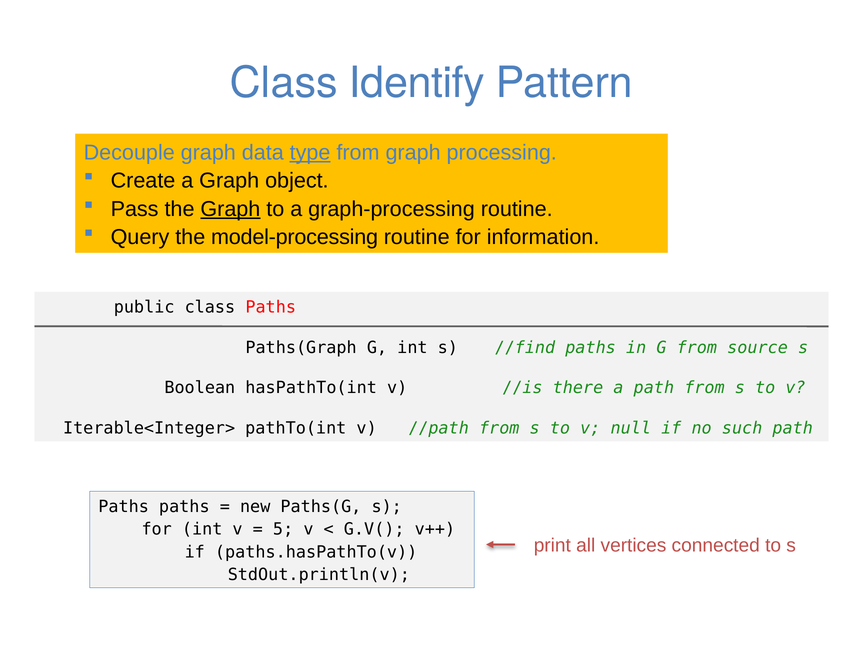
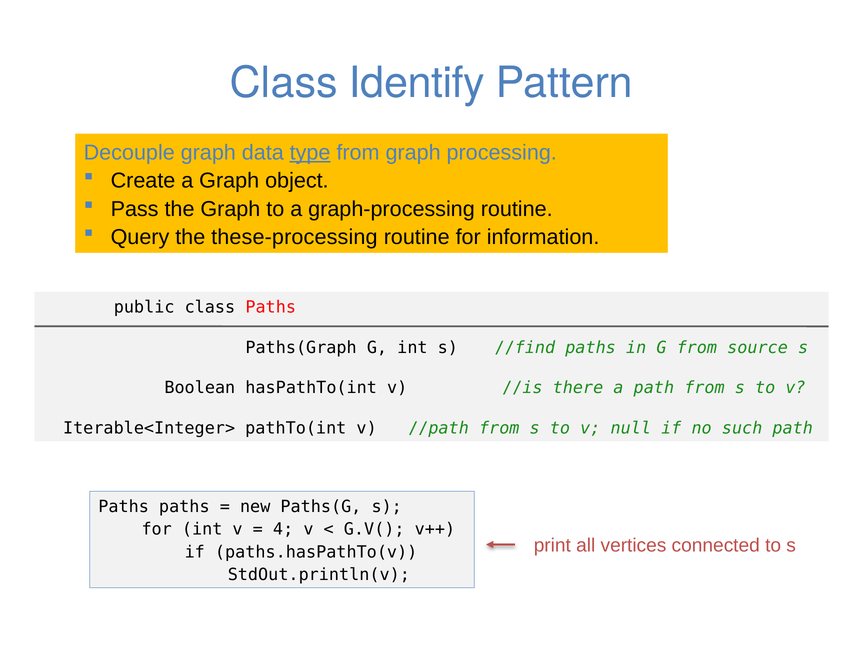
Graph at (230, 209) underline: present -> none
model-processing: model-processing -> these-processing
5: 5 -> 4
